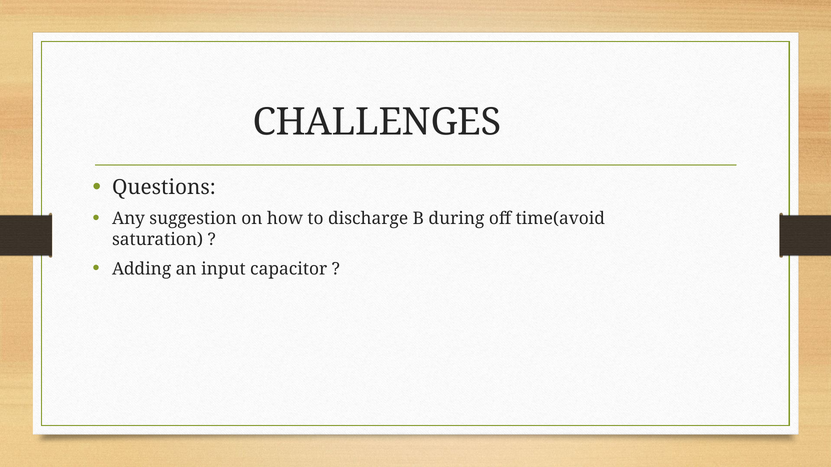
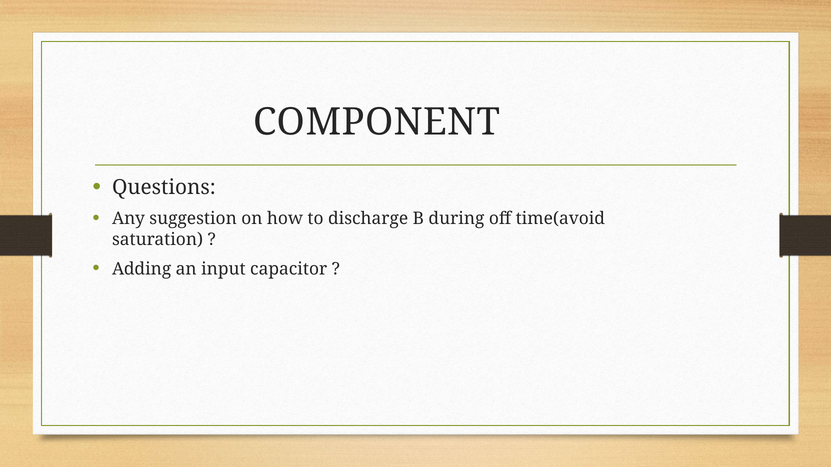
CHALLENGES: CHALLENGES -> COMPONENT
